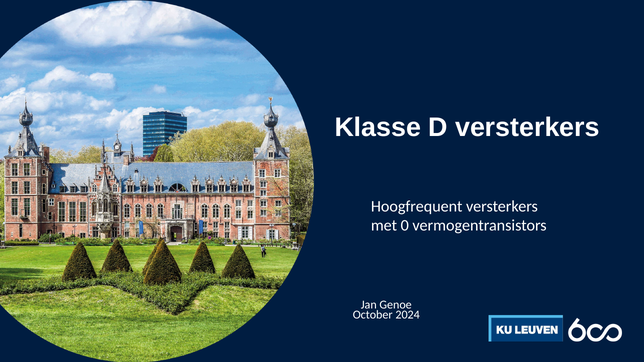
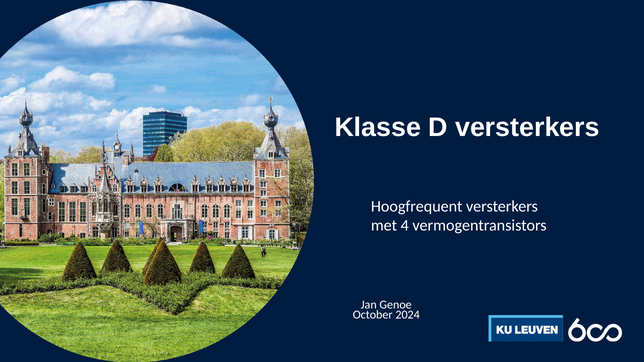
0: 0 -> 4
